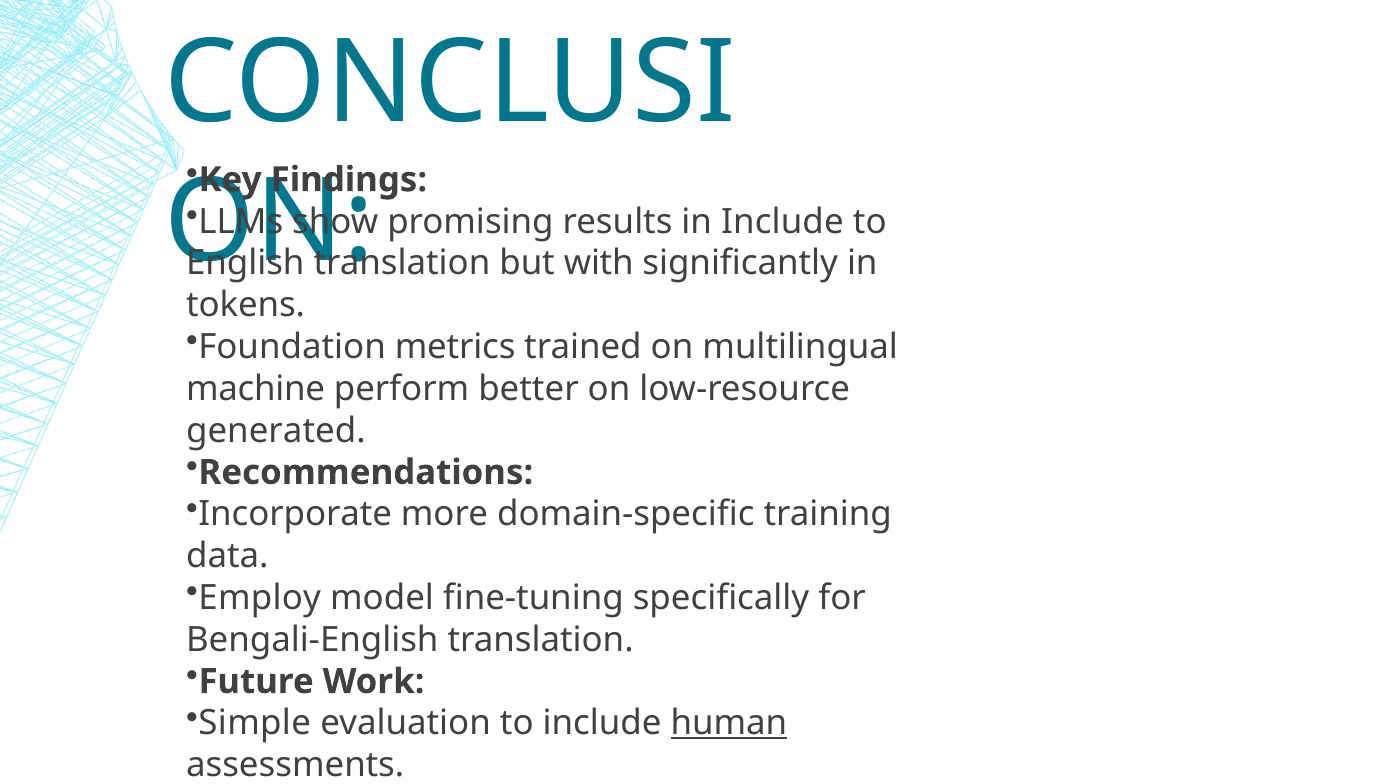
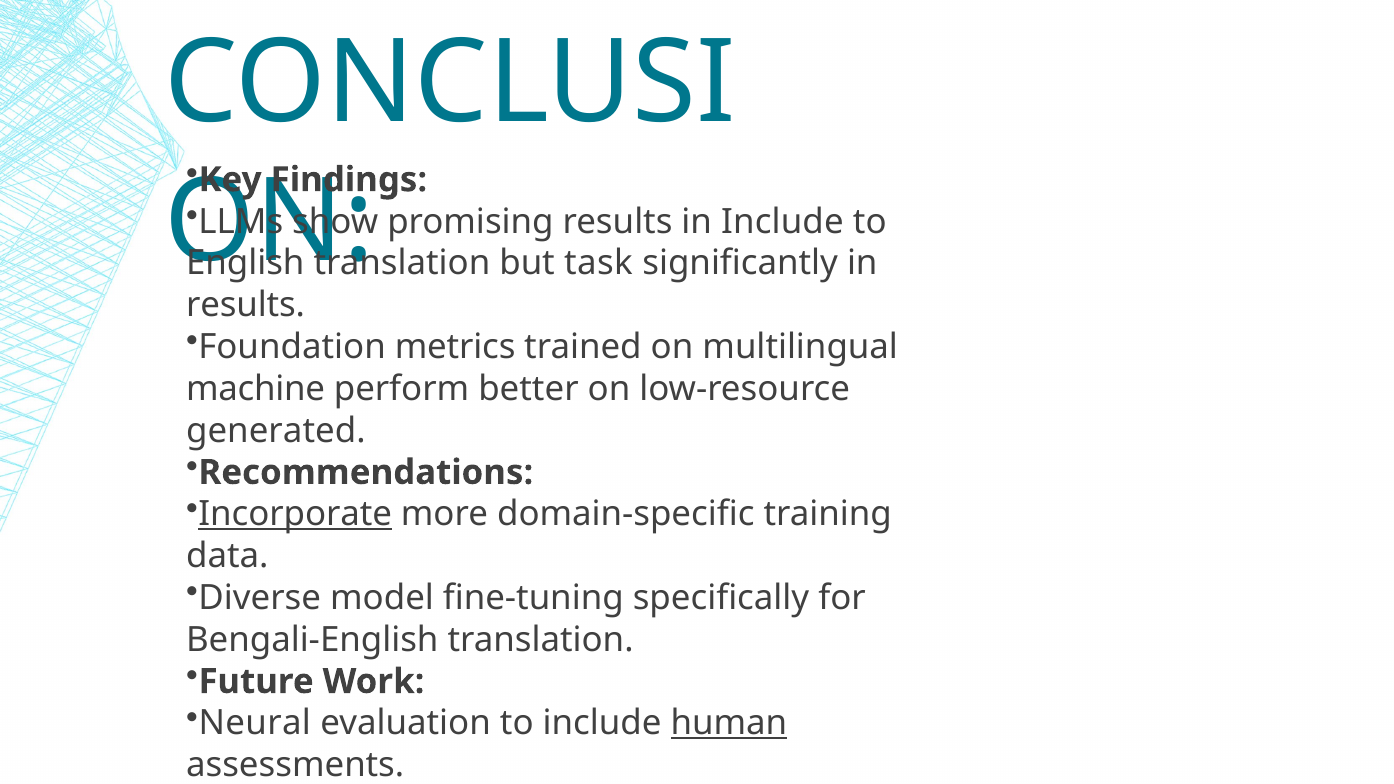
with: with -> task
tokens at (246, 305): tokens -> results
Incorporate underline: none -> present
Employ: Employ -> Diverse
Simple at (255, 723): Simple -> Neural
